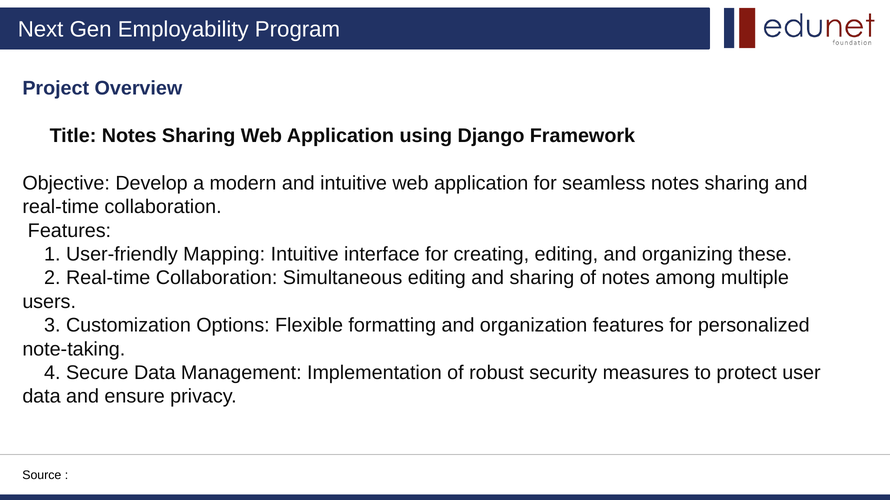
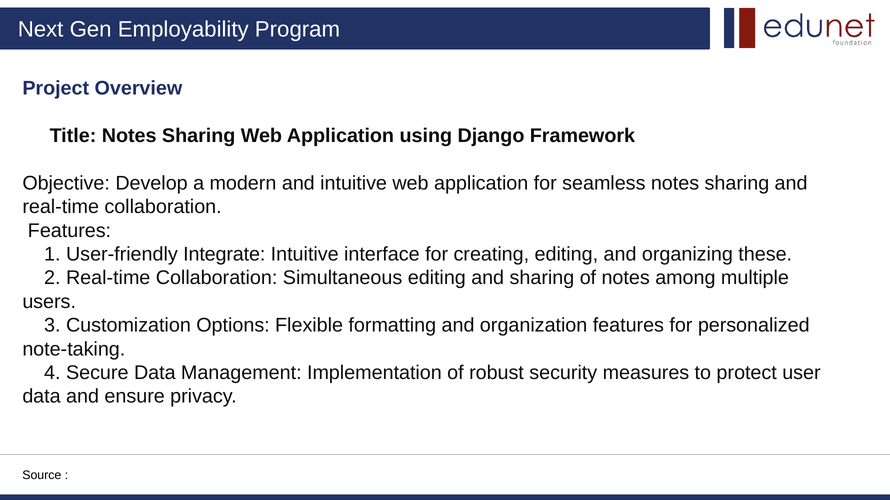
Mapping: Mapping -> Integrate
